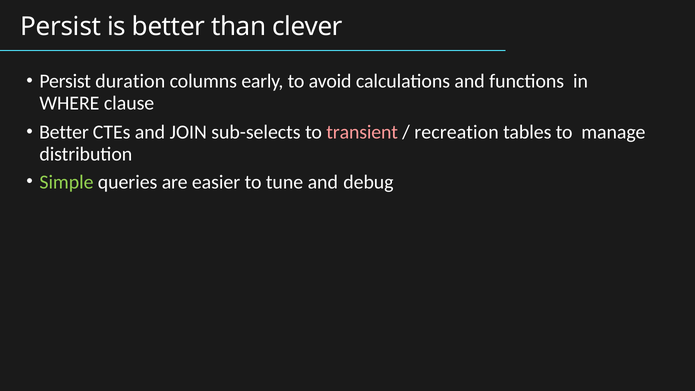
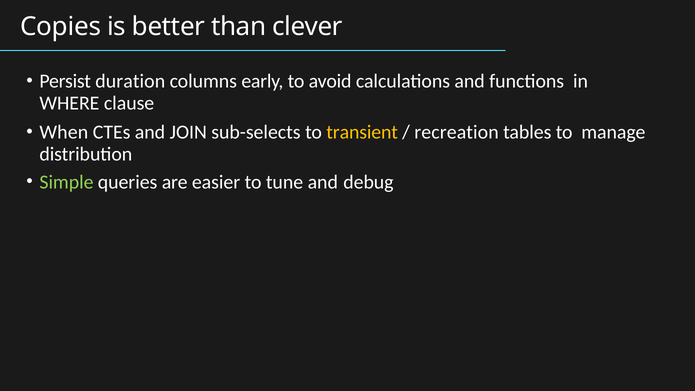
Persist at (61, 27): Persist -> Copies
Better at (64, 132): Better -> When
transient colour: pink -> yellow
